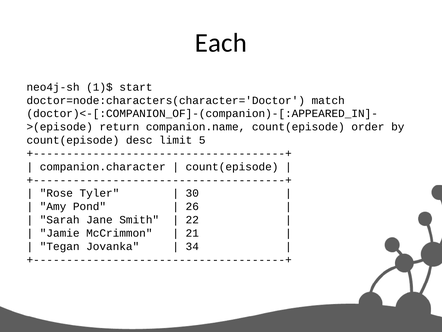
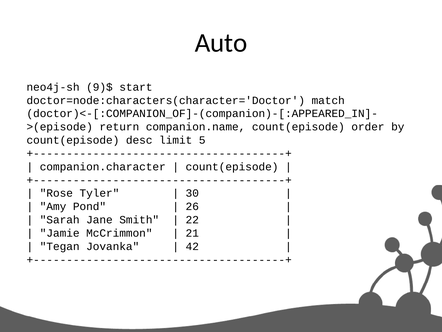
Each: Each -> Auto
1)$: 1)$ -> 9)$
34: 34 -> 42
